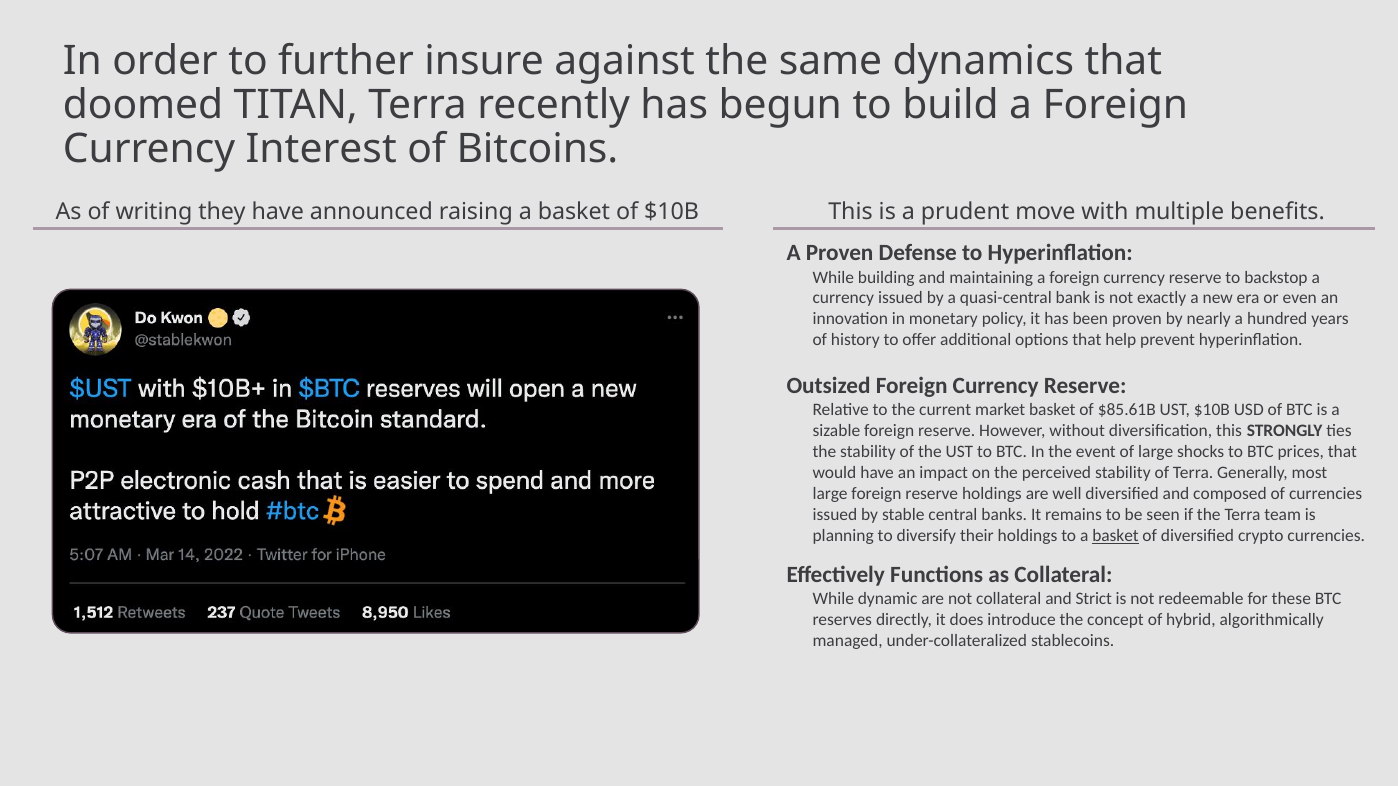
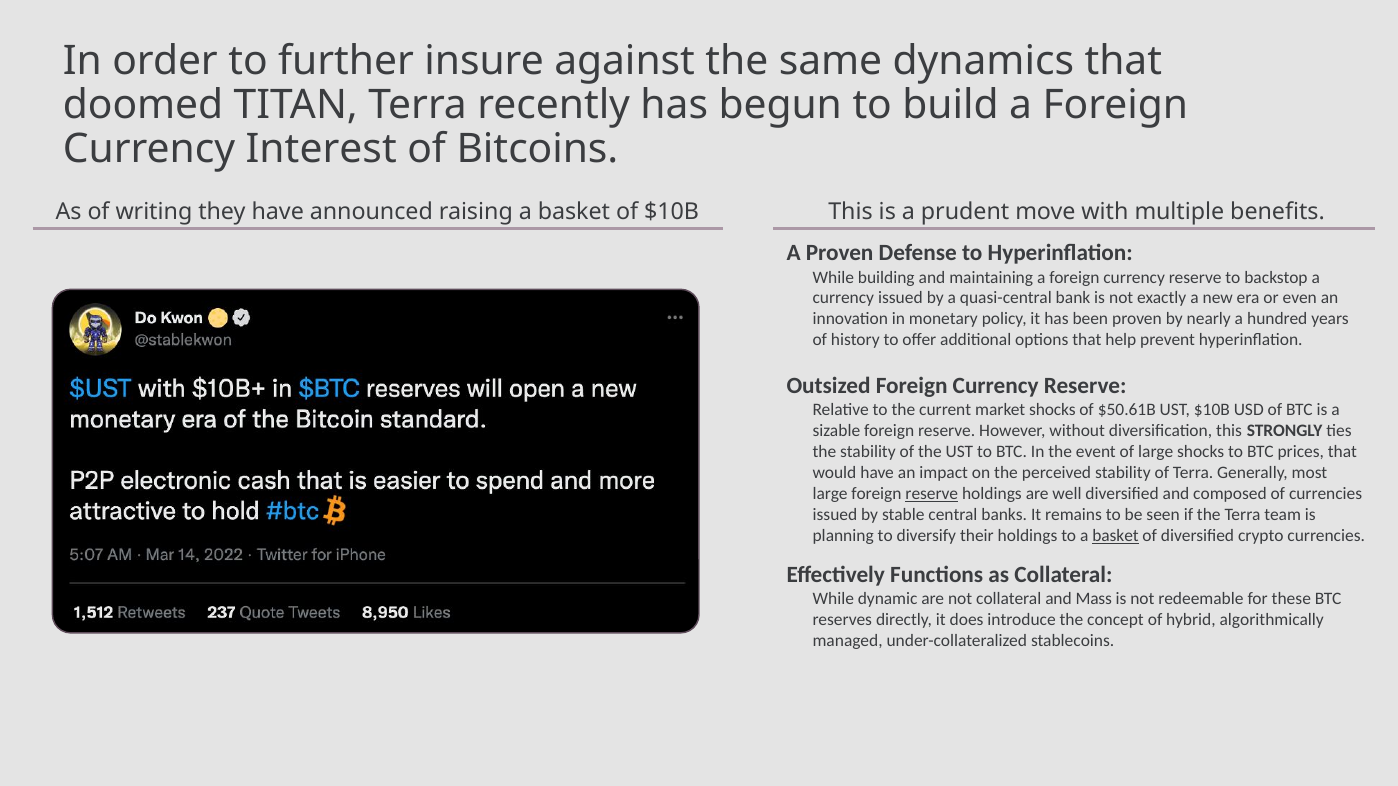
market basket: basket -> shocks
$85.61B: $85.61B -> $50.61B
reserve at (932, 494) underline: none -> present
Strict: Strict -> Mass
